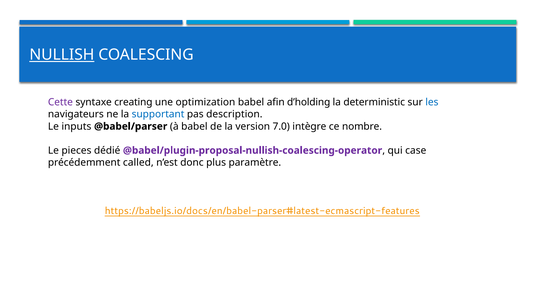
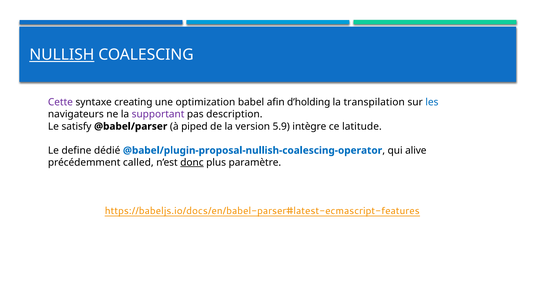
deterministic: deterministic -> transpilation
supportant colour: blue -> purple
inputs: inputs -> satisfy
à babel: babel -> piped
7.0: 7.0 -> 5.9
nombre: nombre -> latitude
pieces: pieces -> define
@babel/plugin-proposal-nullish-coalescing-operator colour: purple -> blue
case: case -> alive
donc underline: none -> present
